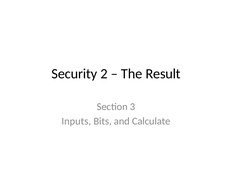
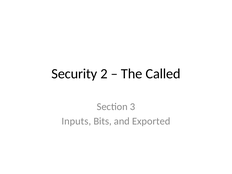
Result: Result -> Called
Calculate: Calculate -> Exported
